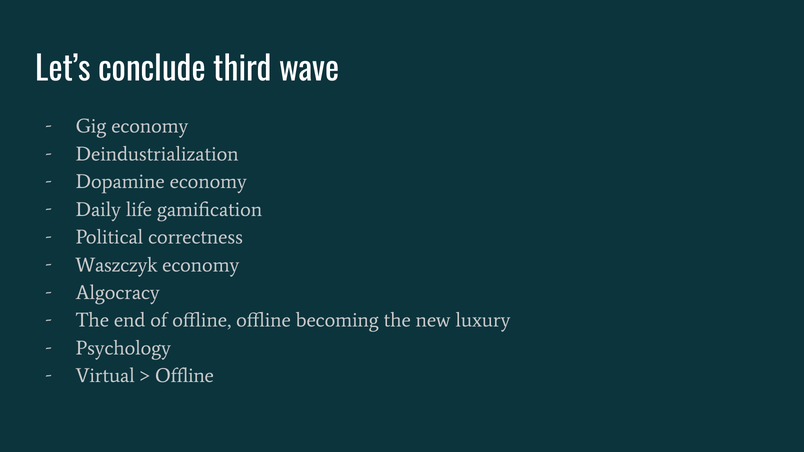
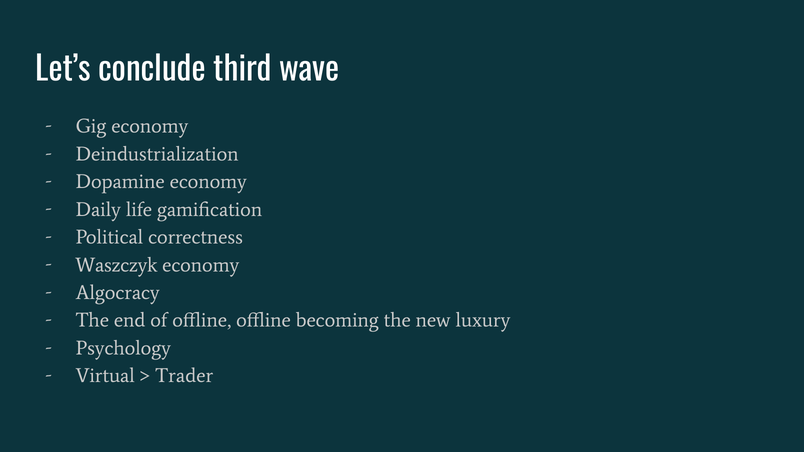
Offline at (184, 376): Offline -> Trader
